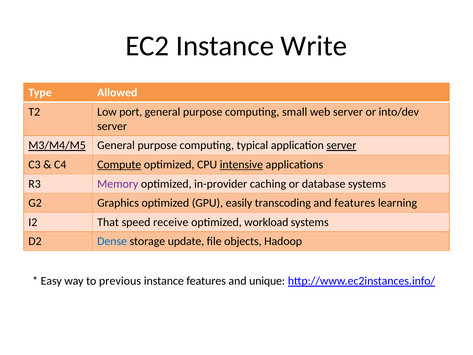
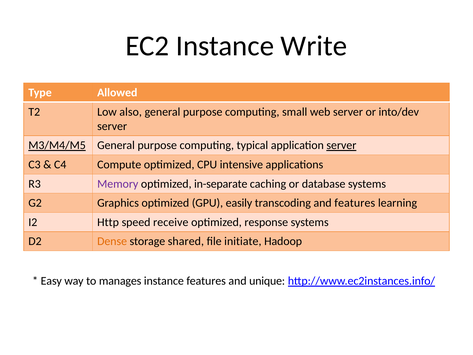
port: port -> also
Compute underline: present -> none
intensive underline: present -> none
in-provider: in-provider -> in-separate
That: That -> Http
workload: workload -> response
Dense colour: blue -> orange
update: update -> shared
objects: objects -> initiate
previous: previous -> manages
